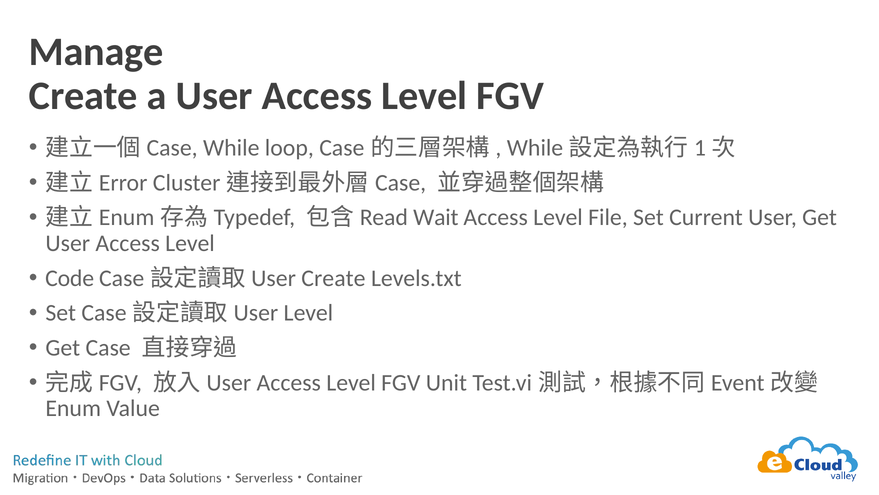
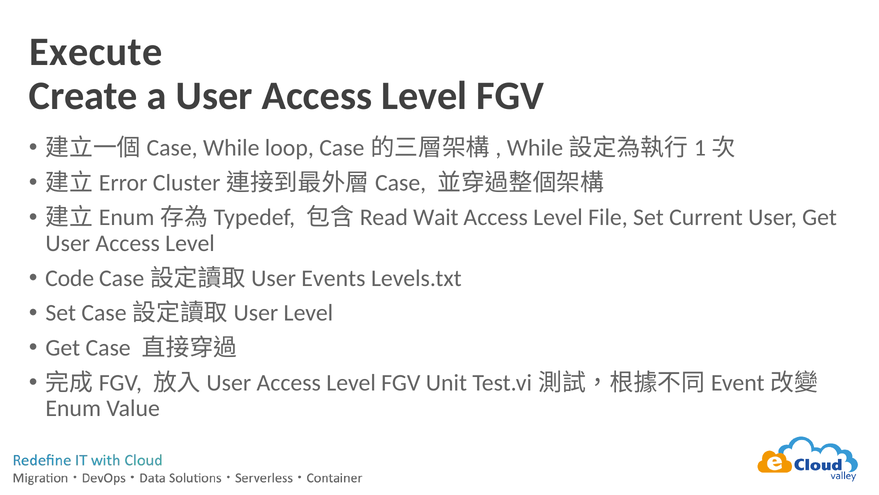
Manage: Manage -> Execute
Create at (333, 278): Create -> Events
